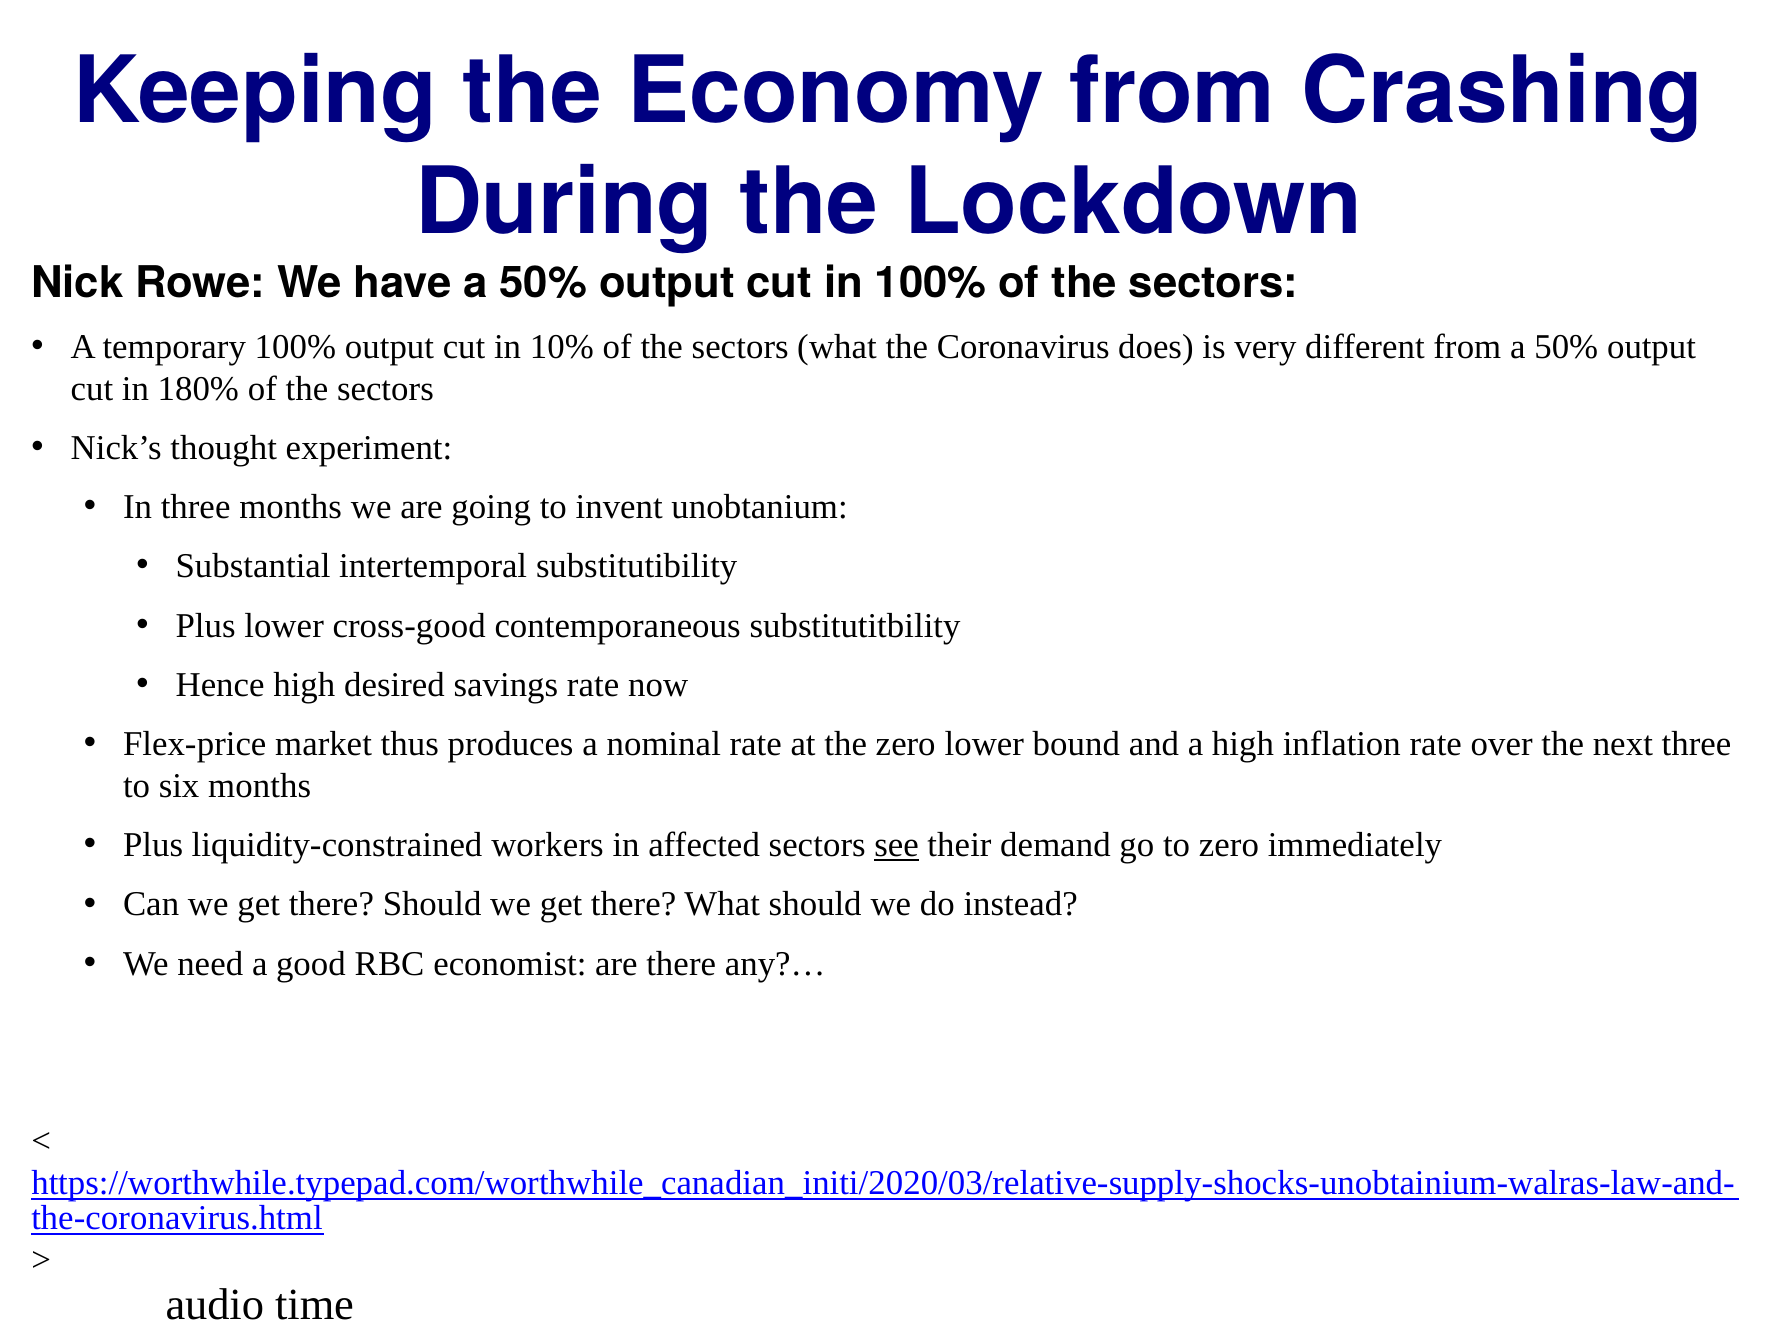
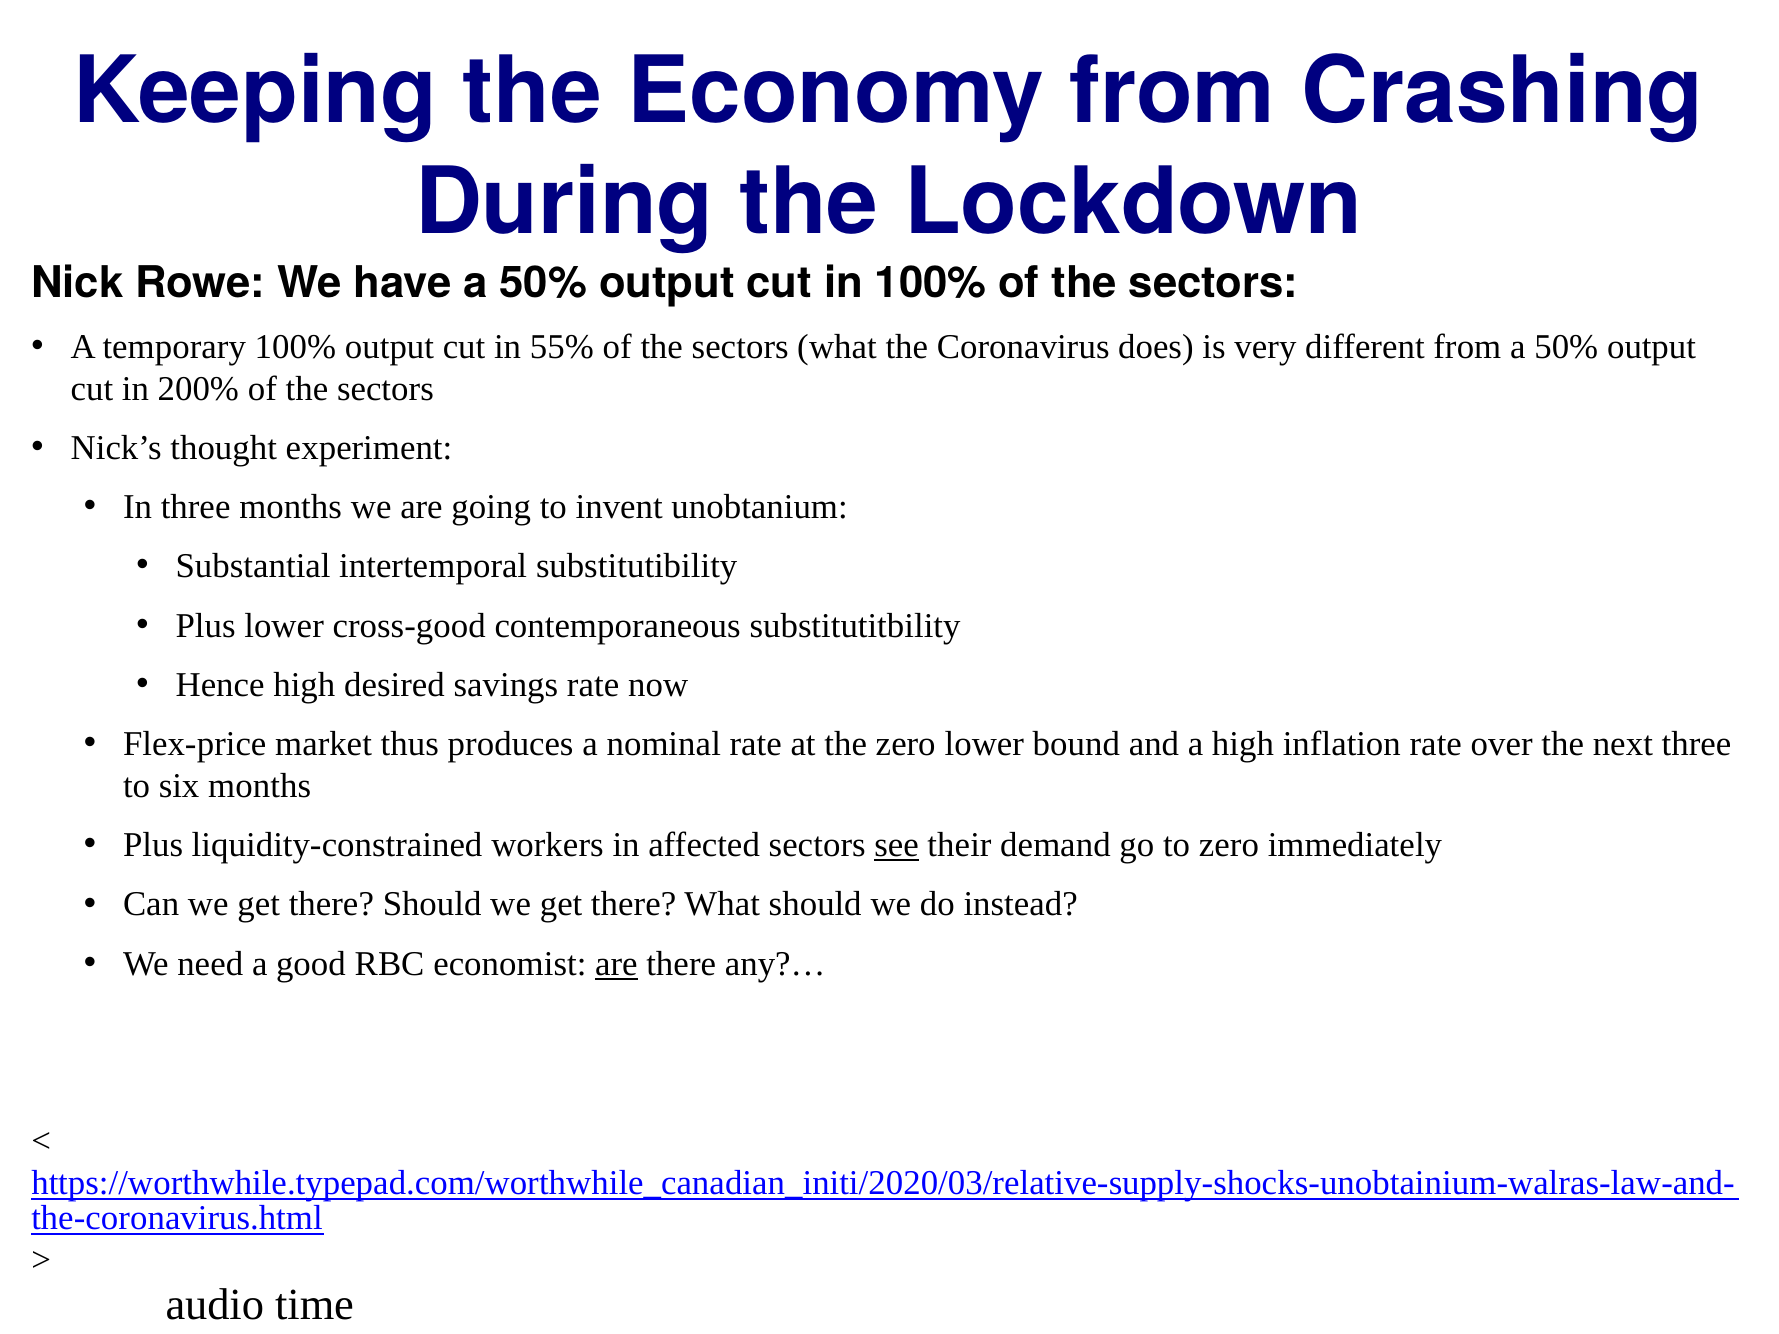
10%: 10% -> 55%
180%: 180% -> 200%
are at (616, 964) underline: none -> present
